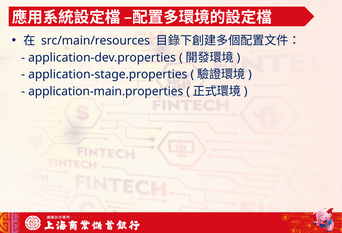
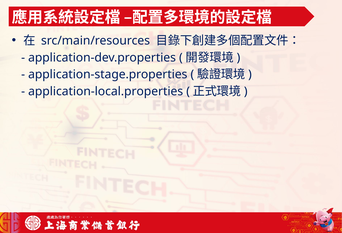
application-main.properties: application-main.properties -> application-local.properties
